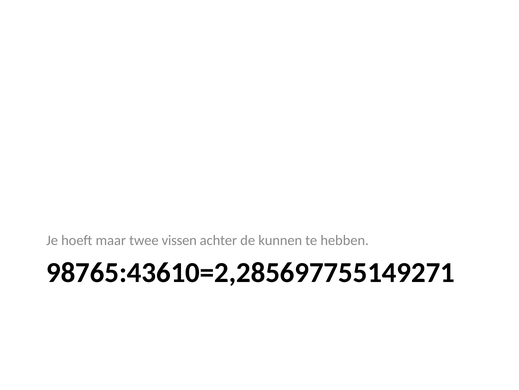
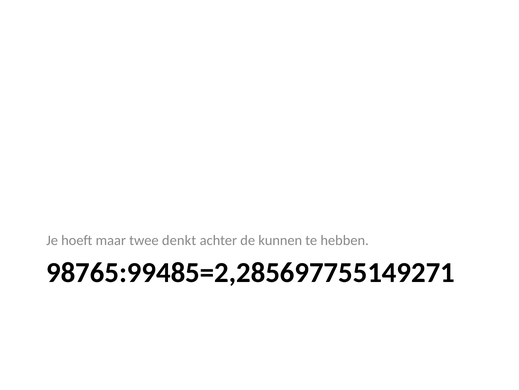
vissen: vissen -> denkt
98765:43610=2,285697755149271: 98765:43610=2,285697755149271 -> 98765:99485=2,285697755149271
